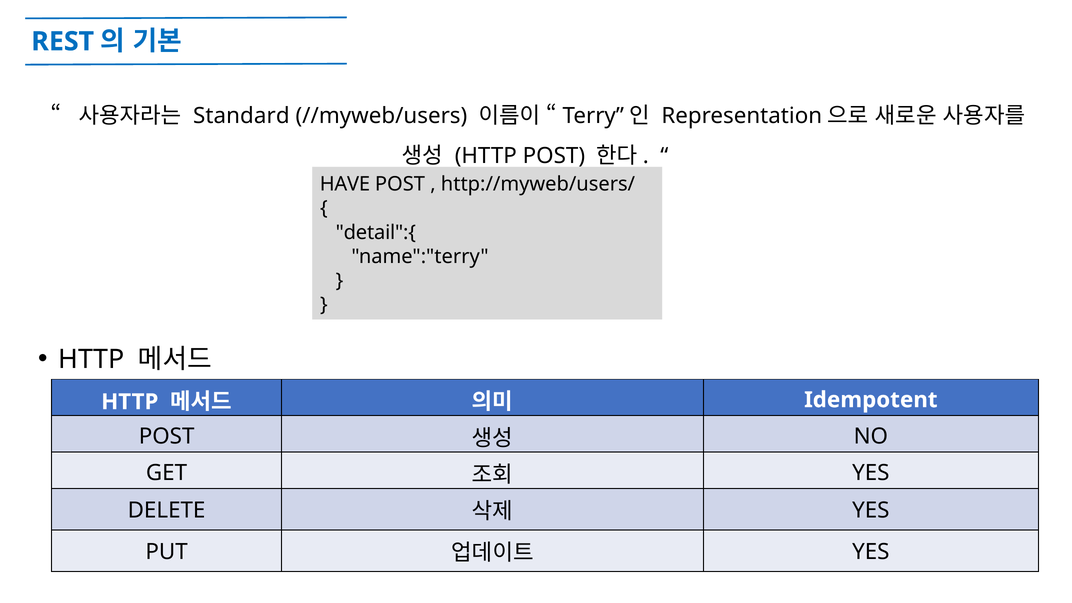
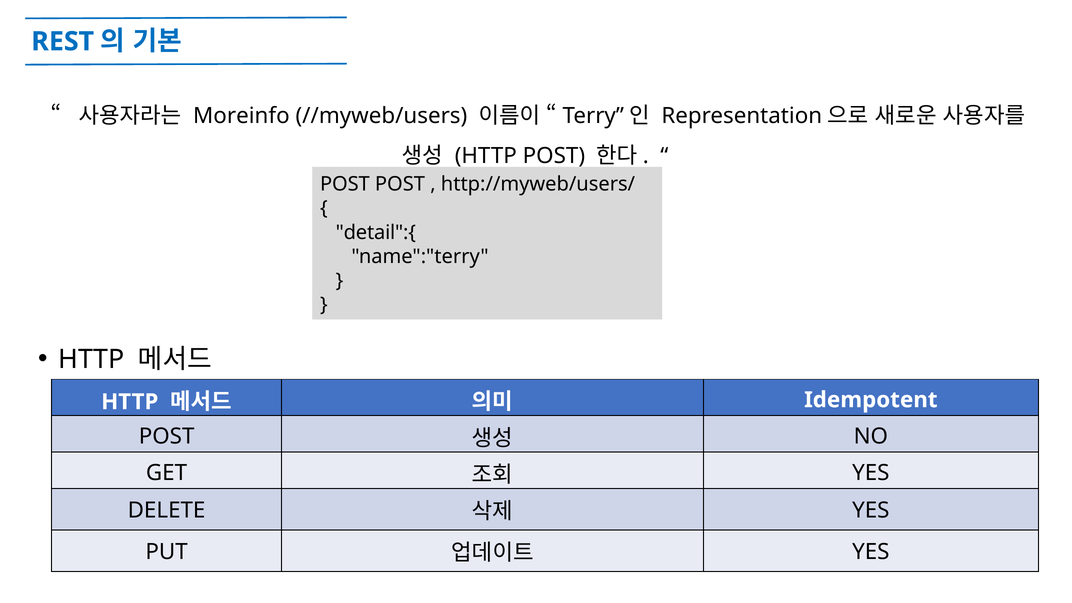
Standard: Standard -> Moreinfo
HAVE at (345, 184): HAVE -> POST
